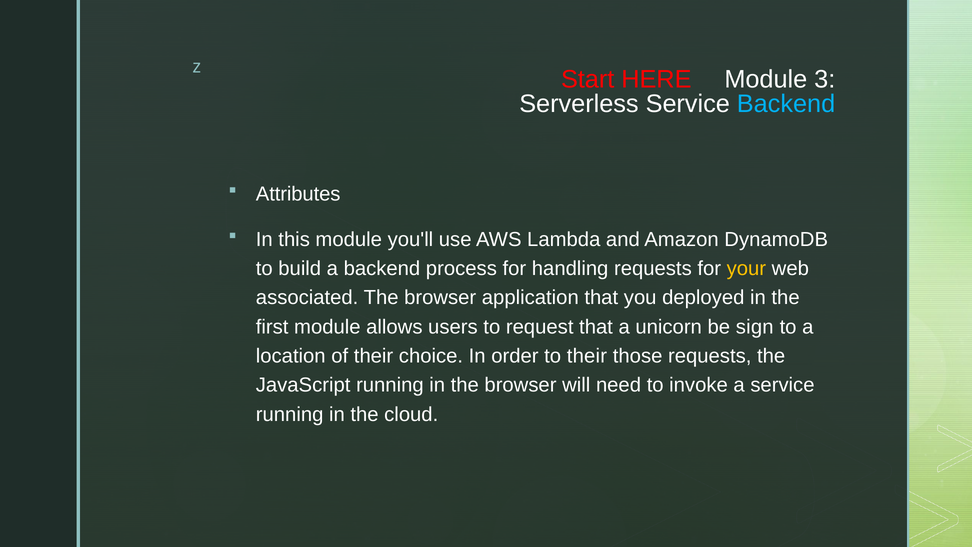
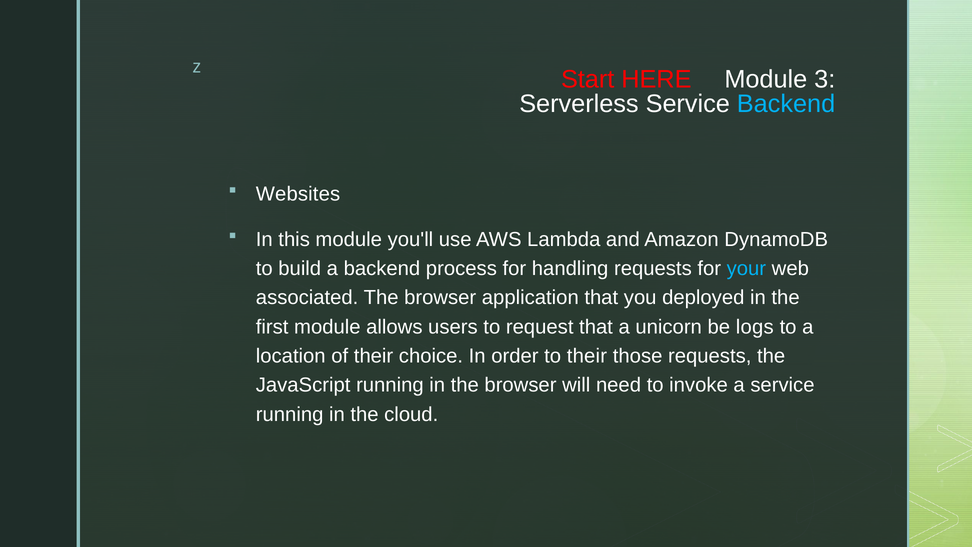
Attributes: Attributes -> Websites
your colour: yellow -> light blue
sign: sign -> logs
